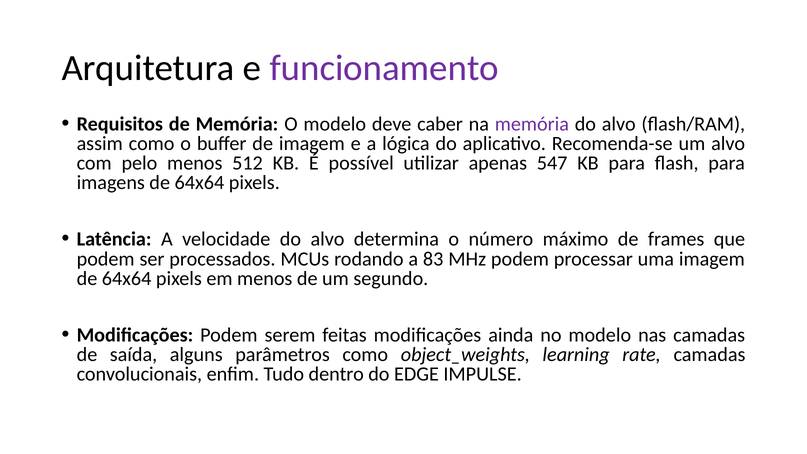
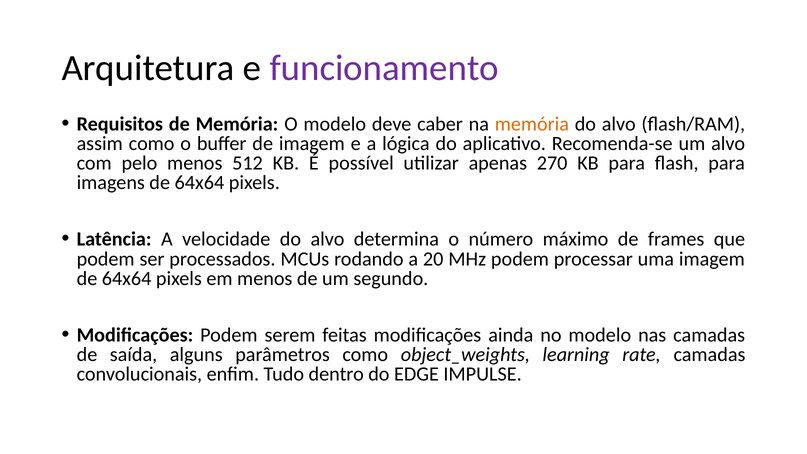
memória at (532, 124) colour: purple -> orange
547: 547 -> 270
83: 83 -> 20
